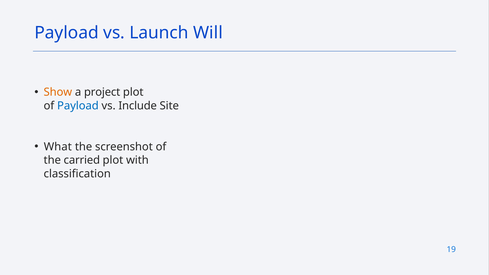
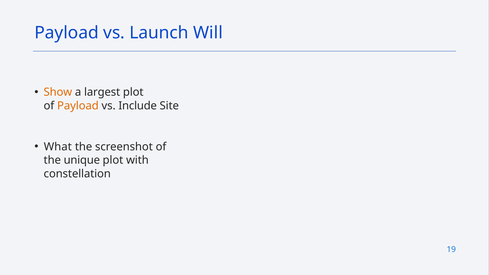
project: project -> largest
Payload at (78, 106) colour: blue -> orange
carried: carried -> unique
classification: classification -> constellation
